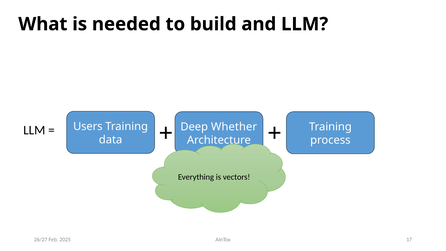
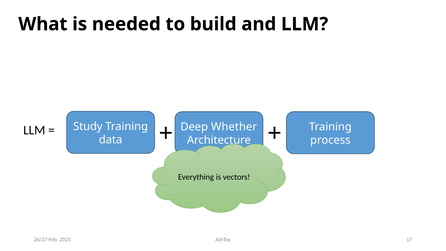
Users: Users -> Study
